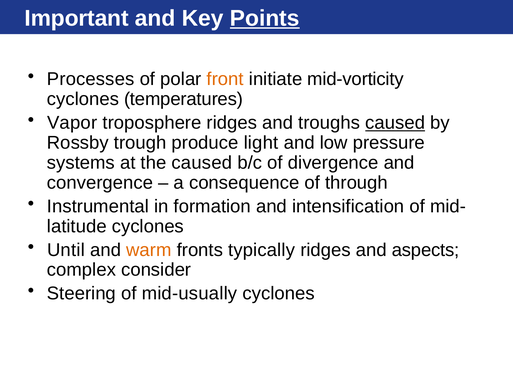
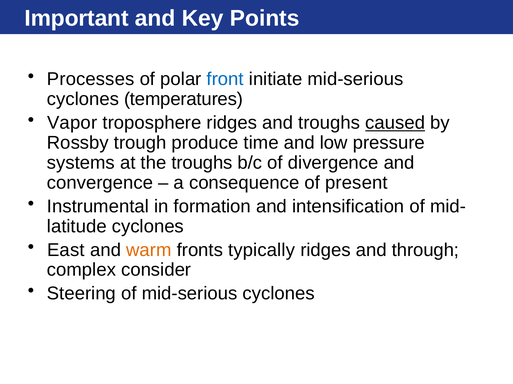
Points underline: present -> none
front colour: orange -> blue
initiate mid-vorticity: mid-vorticity -> mid-serious
light: light -> time
the caused: caused -> troughs
through: through -> present
Until: Until -> East
aspects: aspects -> through
of mid-usually: mid-usually -> mid-serious
